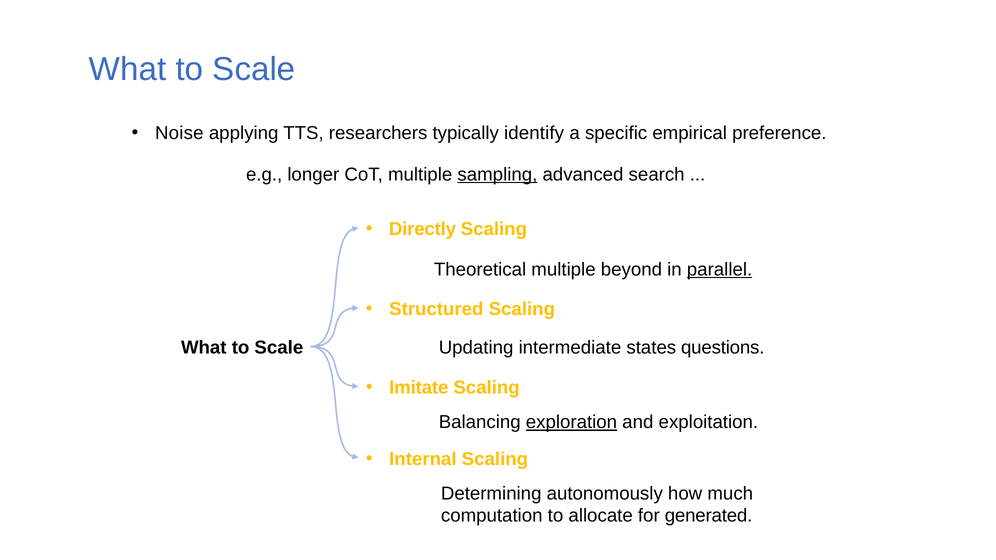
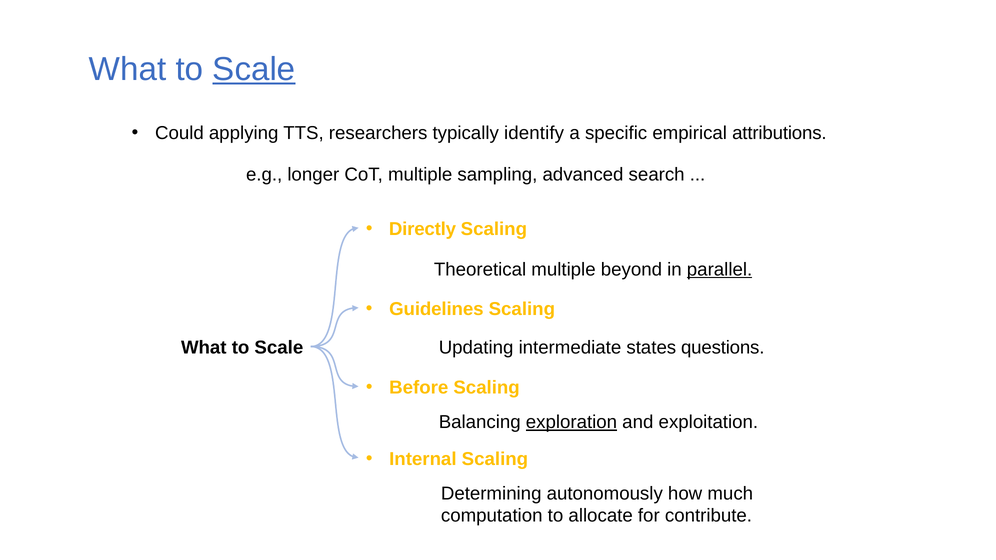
Scale at (254, 69) underline: none -> present
Noise: Noise -> Could
preference: preference -> attributions
sampling underline: present -> none
Structured: Structured -> Guidelines
Imitate: Imitate -> Before
generated: generated -> contribute
